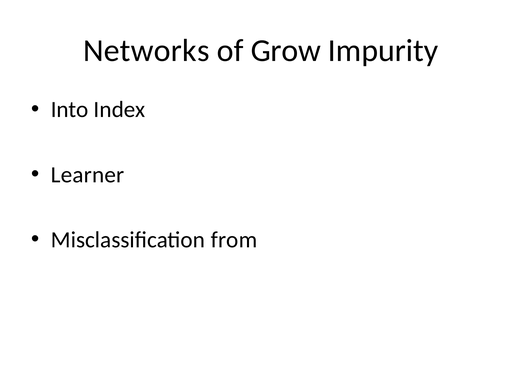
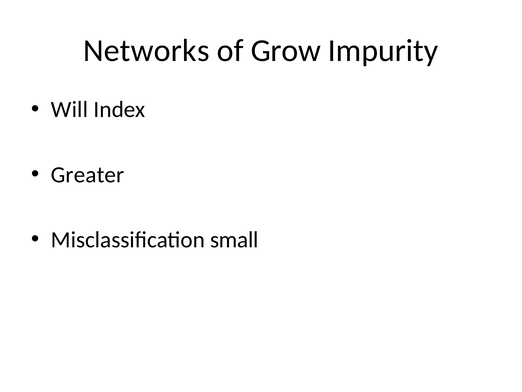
Into: Into -> Will
Learner: Learner -> Greater
from: from -> small
